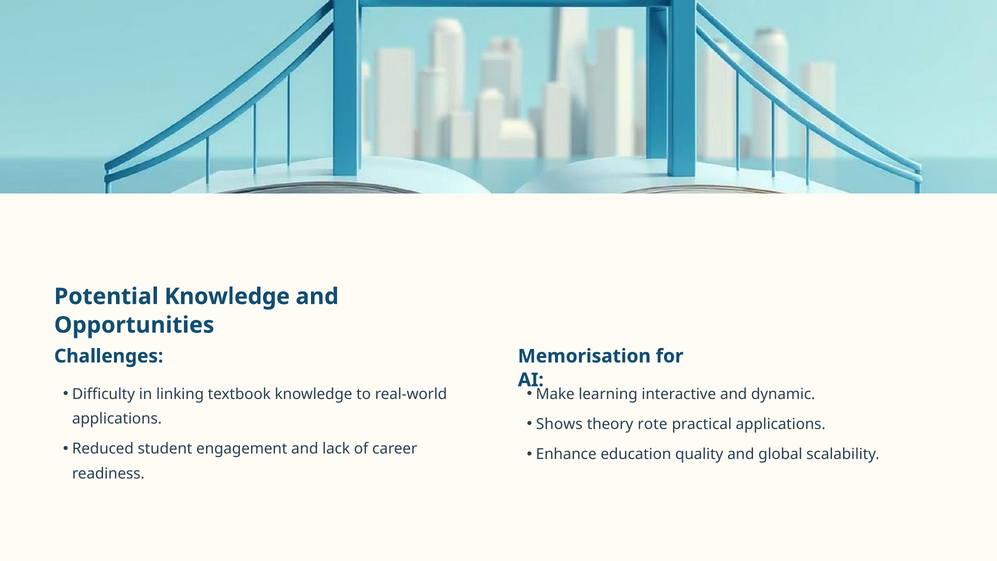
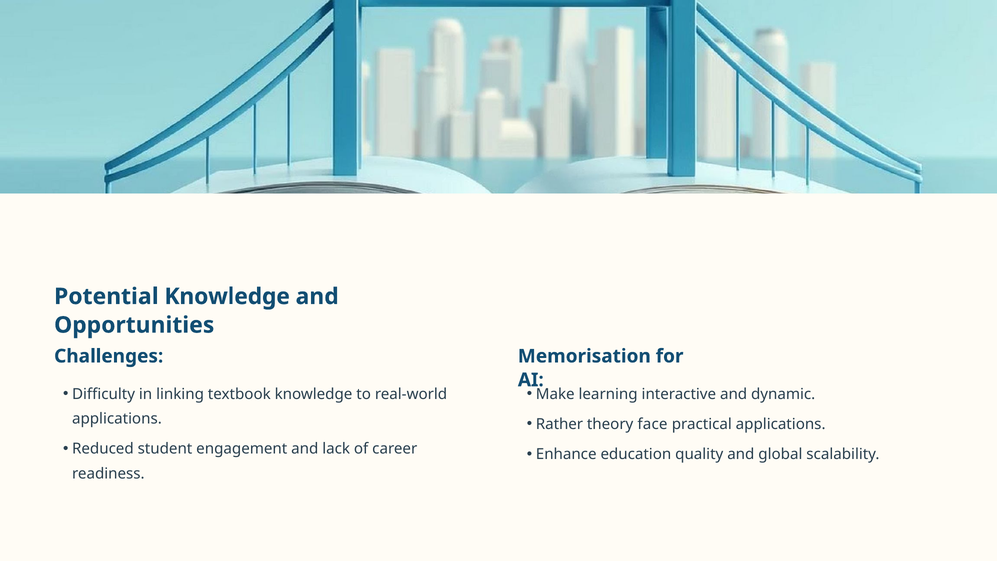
Shows: Shows -> Rather
rote: rote -> face
